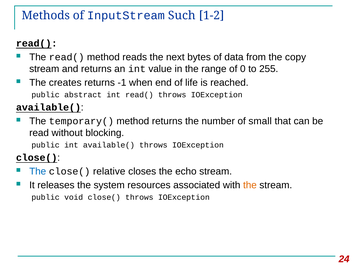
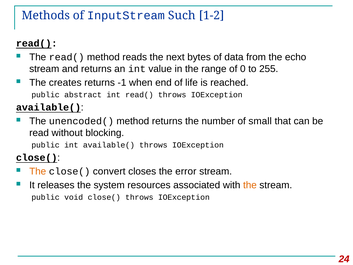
copy: copy -> echo
temporary(: temporary( -> unencoded(
The at (38, 171) colour: blue -> orange
relative: relative -> convert
echo: echo -> error
